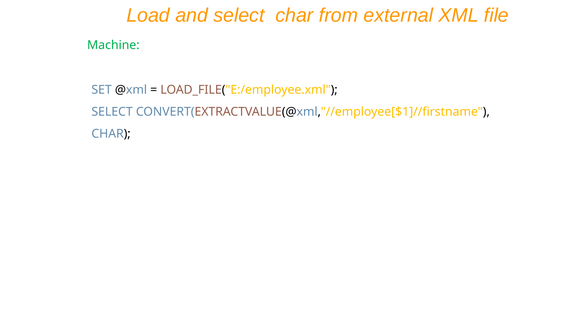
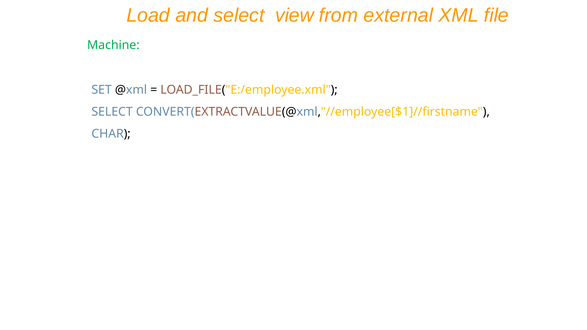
select char: char -> view
